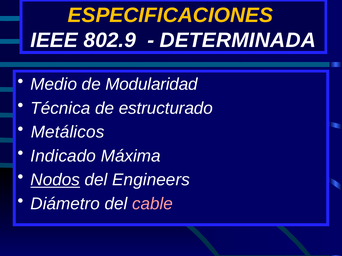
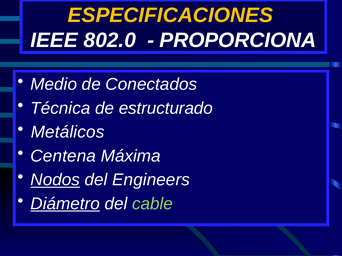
802.9: 802.9 -> 802.0
DETERMINADA: DETERMINADA -> PROPORCIONA
Modularidad: Modularidad -> Conectados
Indicado: Indicado -> Centena
Diámetro underline: none -> present
cable colour: pink -> light green
